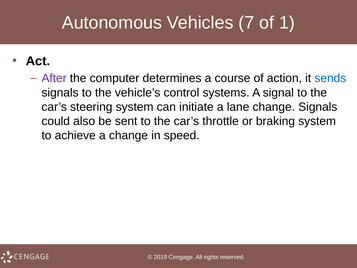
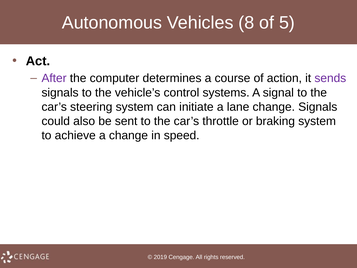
7: 7 -> 8
1: 1 -> 5
sends colour: blue -> purple
